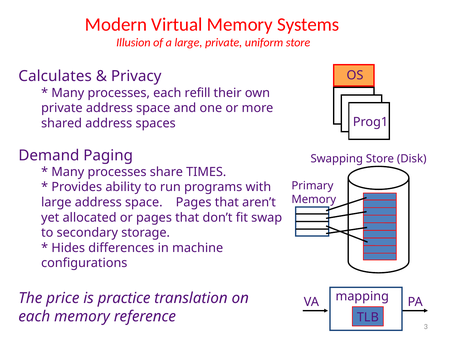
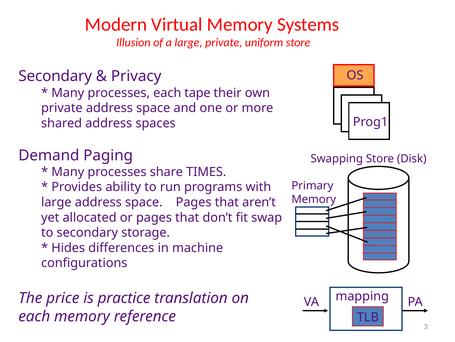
Calculates at (55, 76): Calculates -> Secondary
refill: refill -> tape
